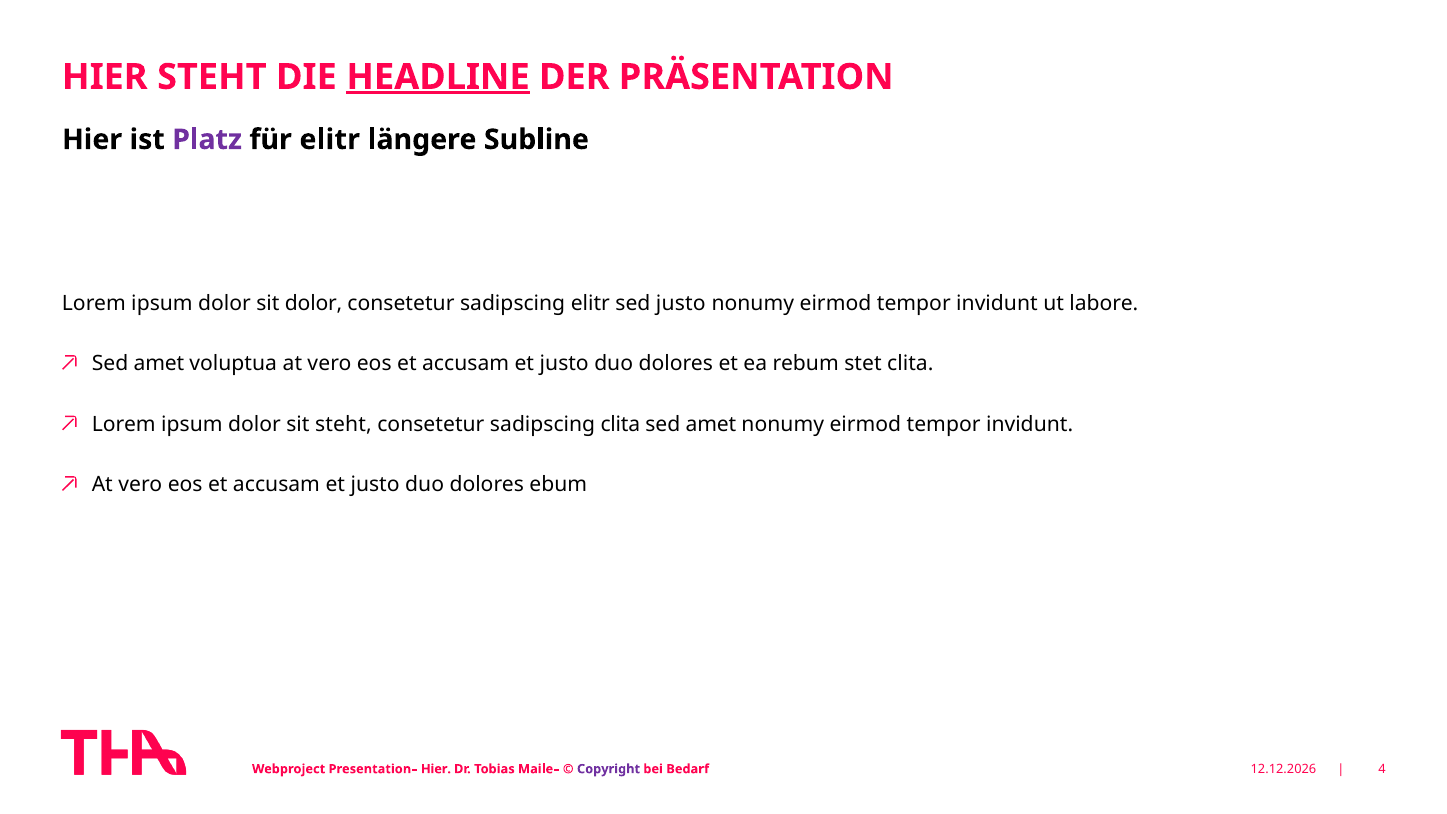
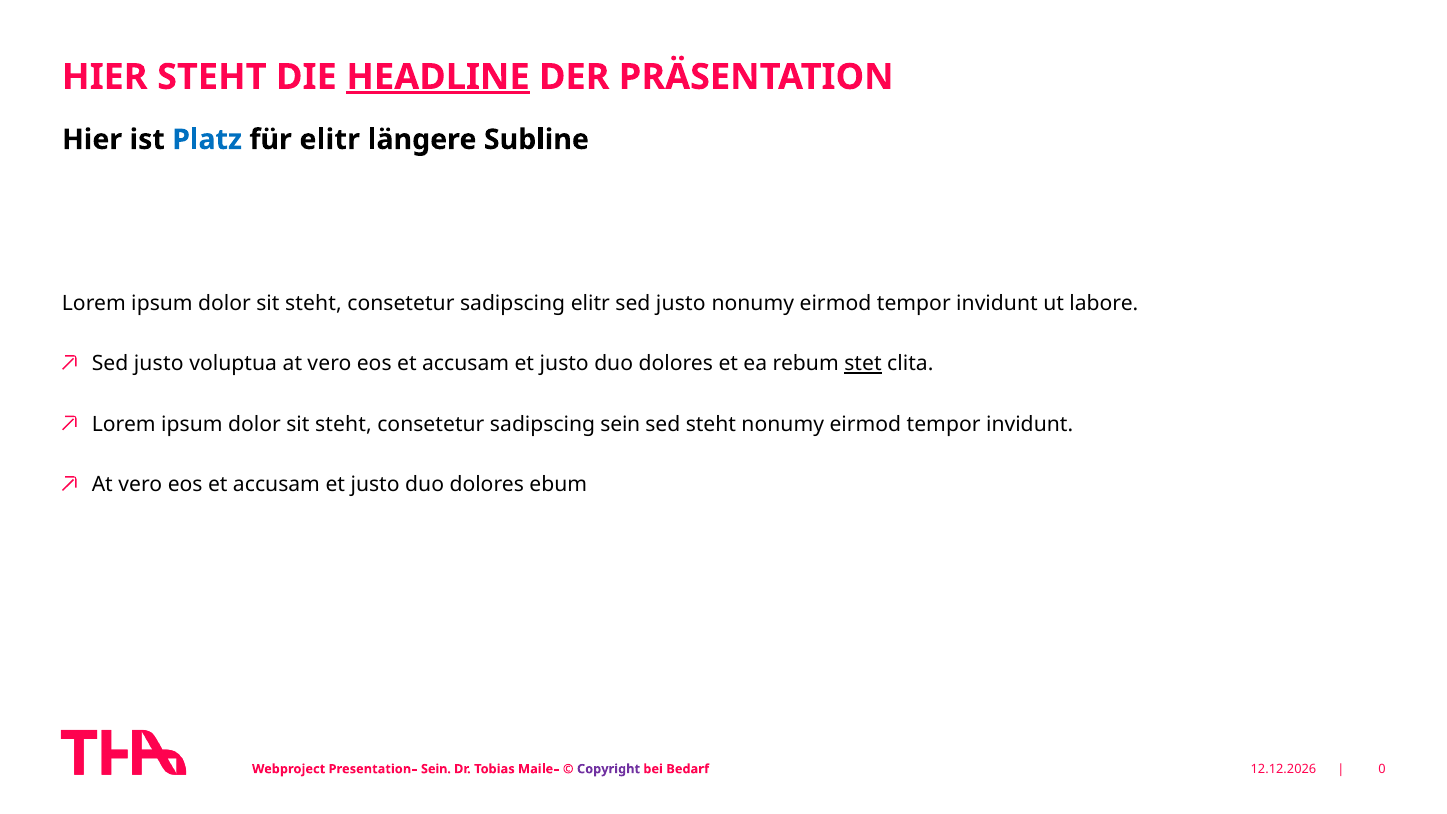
Platz colour: purple -> blue
dolor at (314, 303): dolor -> steht
amet at (159, 364): amet -> justo
stet underline: none -> present
sadipscing clita: clita -> sein
amet at (711, 424): amet -> steht
Presentation– Hier: Hier -> Sein
4: 4 -> 0
